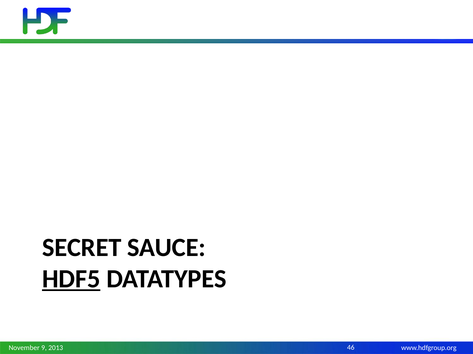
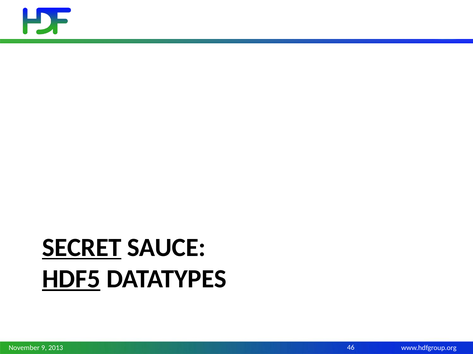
SECRET underline: none -> present
